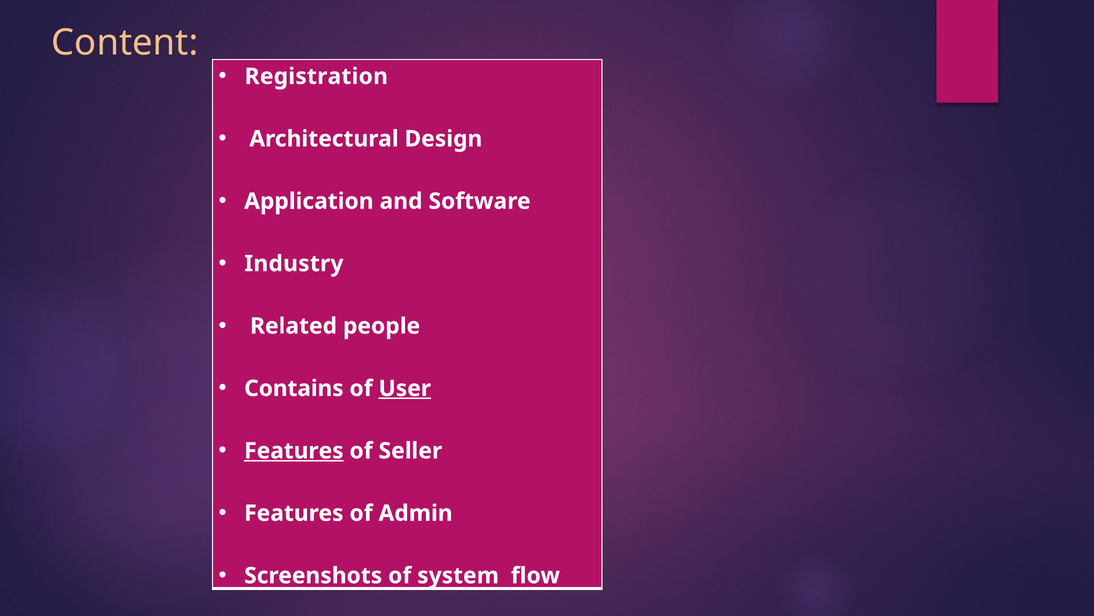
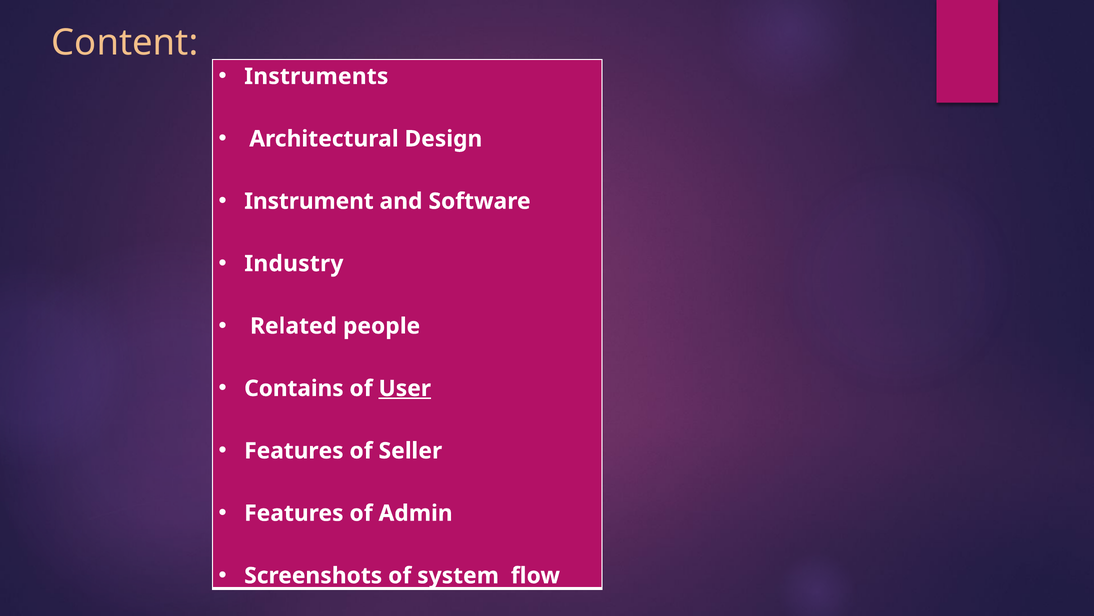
Registration: Registration -> Instruments
Application: Application -> Instrument
Features at (294, 450) underline: present -> none
